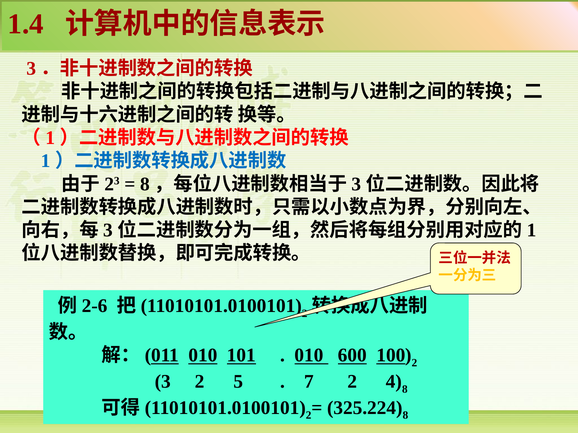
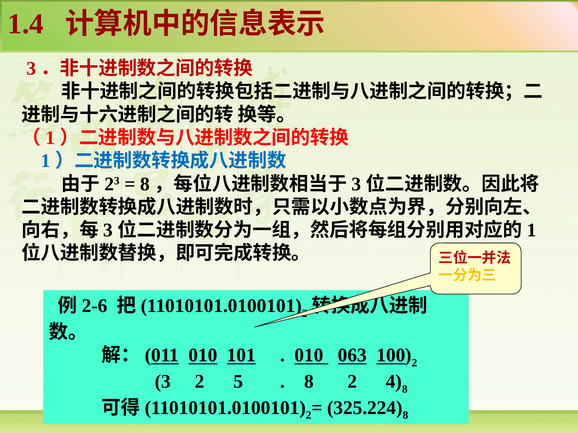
600: 600 -> 063
7 at (309, 382): 7 -> 8
